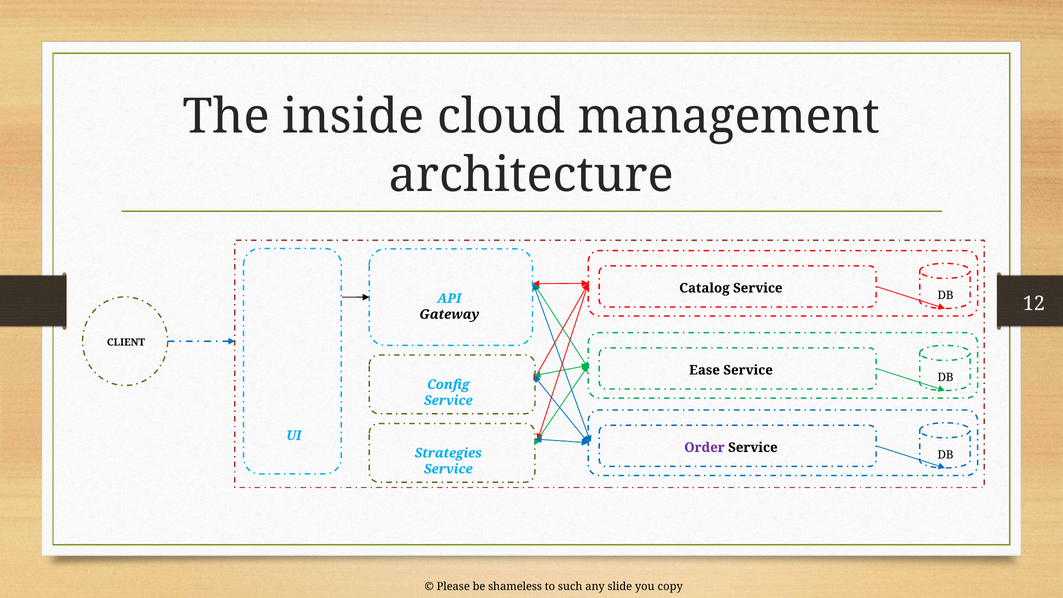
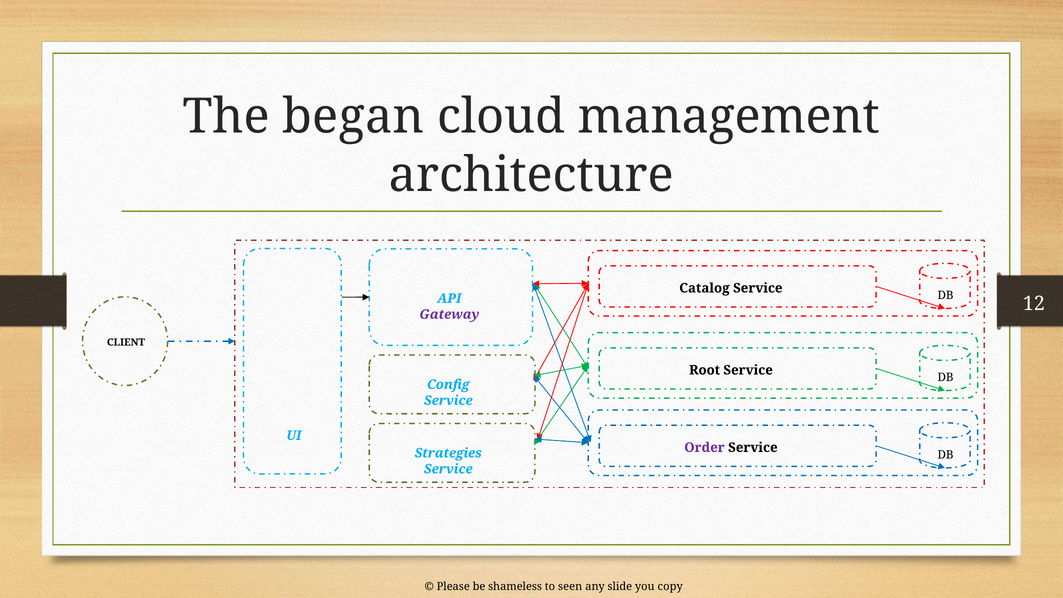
inside: inside -> began
Gateway colour: black -> purple
Ease: Ease -> Root
such: such -> seen
